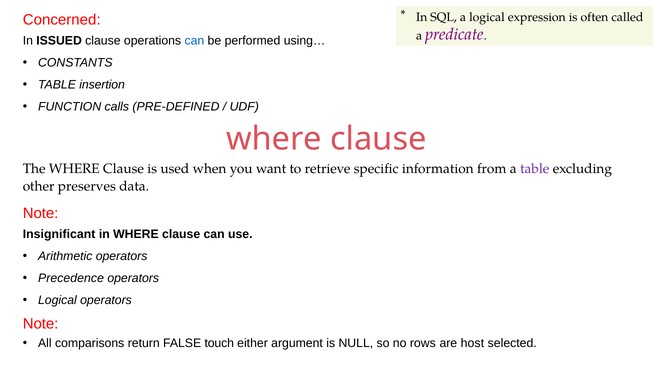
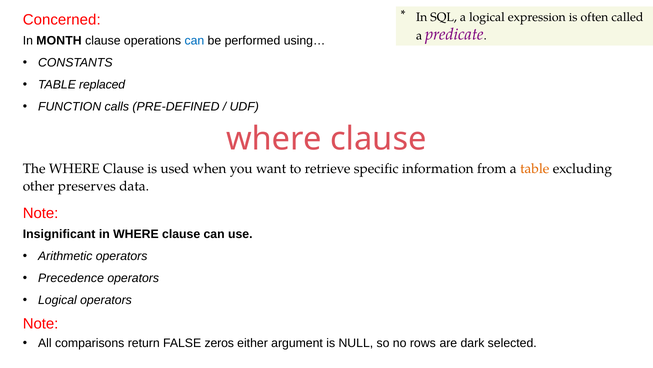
ISSUED: ISSUED -> MONTH
insertion: insertion -> replaced
table at (535, 169) colour: purple -> orange
touch: touch -> zeros
host: host -> dark
